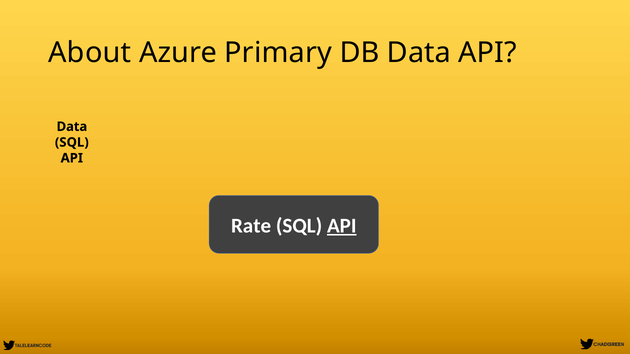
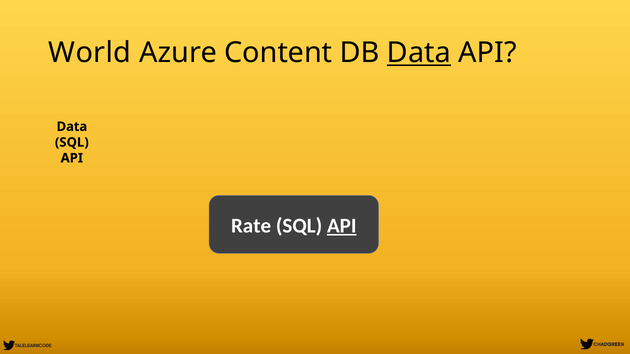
About: About -> World
Primary: Primary -> Content
Data at (419, 53) underline: none -> present
